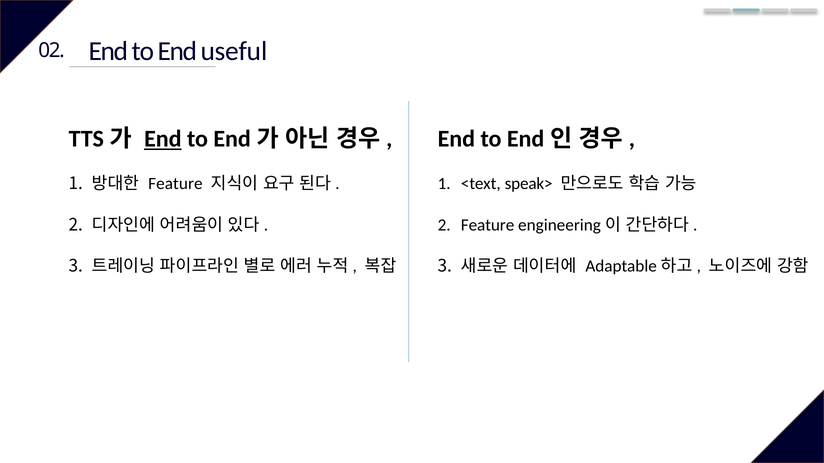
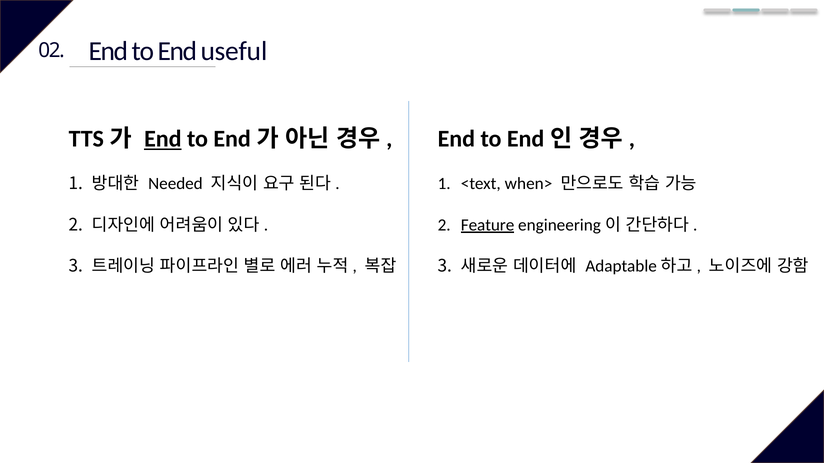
speak>: speak> -> when>
Feature at (175, 184): Feature -> Needed
Feature at (488, 225) underline: none -> present
